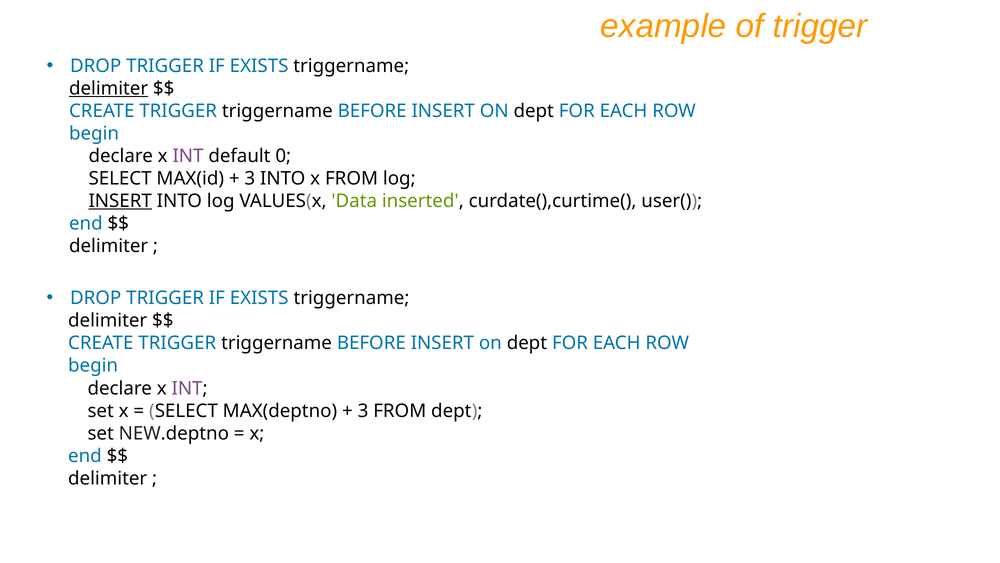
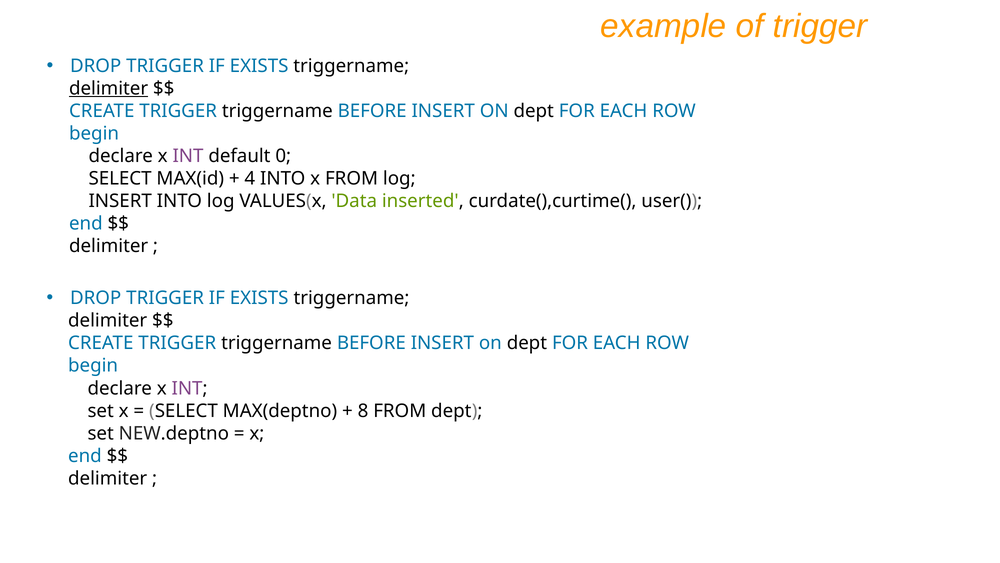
3 at (250, 178): 3 -> 4
INSERT at (120, 201) underline: present -> none
3 at (363, 410): 3 -> 8
